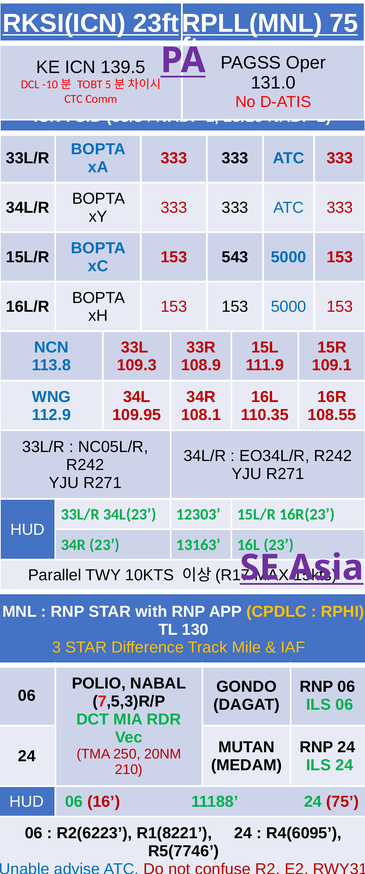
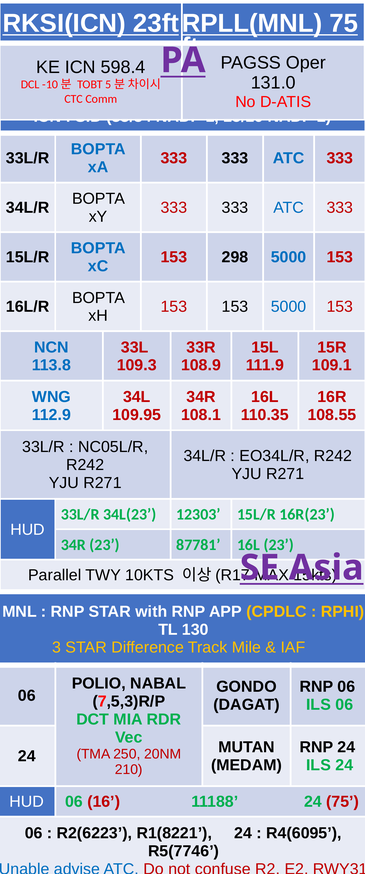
139.5: 139.5 -> 598.4
543: 543 -> 298
13163: 13163 -> 87781
